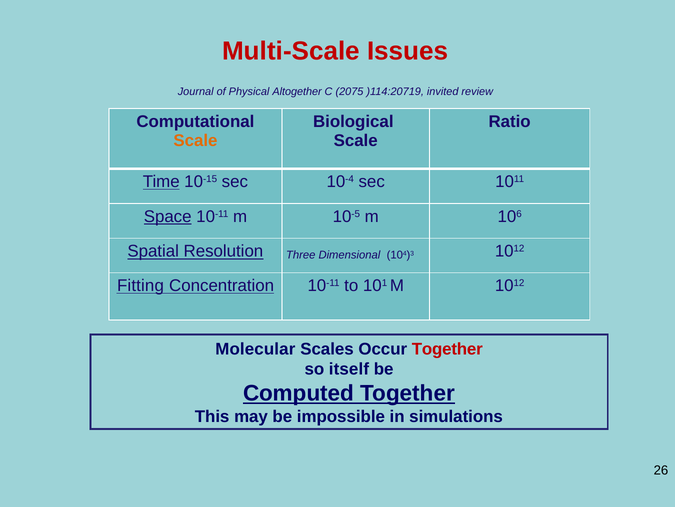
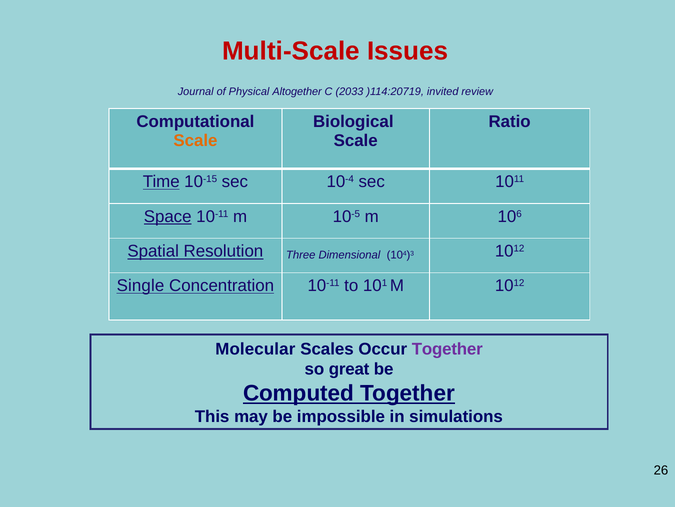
2075: 2075 -> 2033
Fitting: Fitting -> Single
Together at (447, 348) colour: red -> purple
itself: itself -> great
